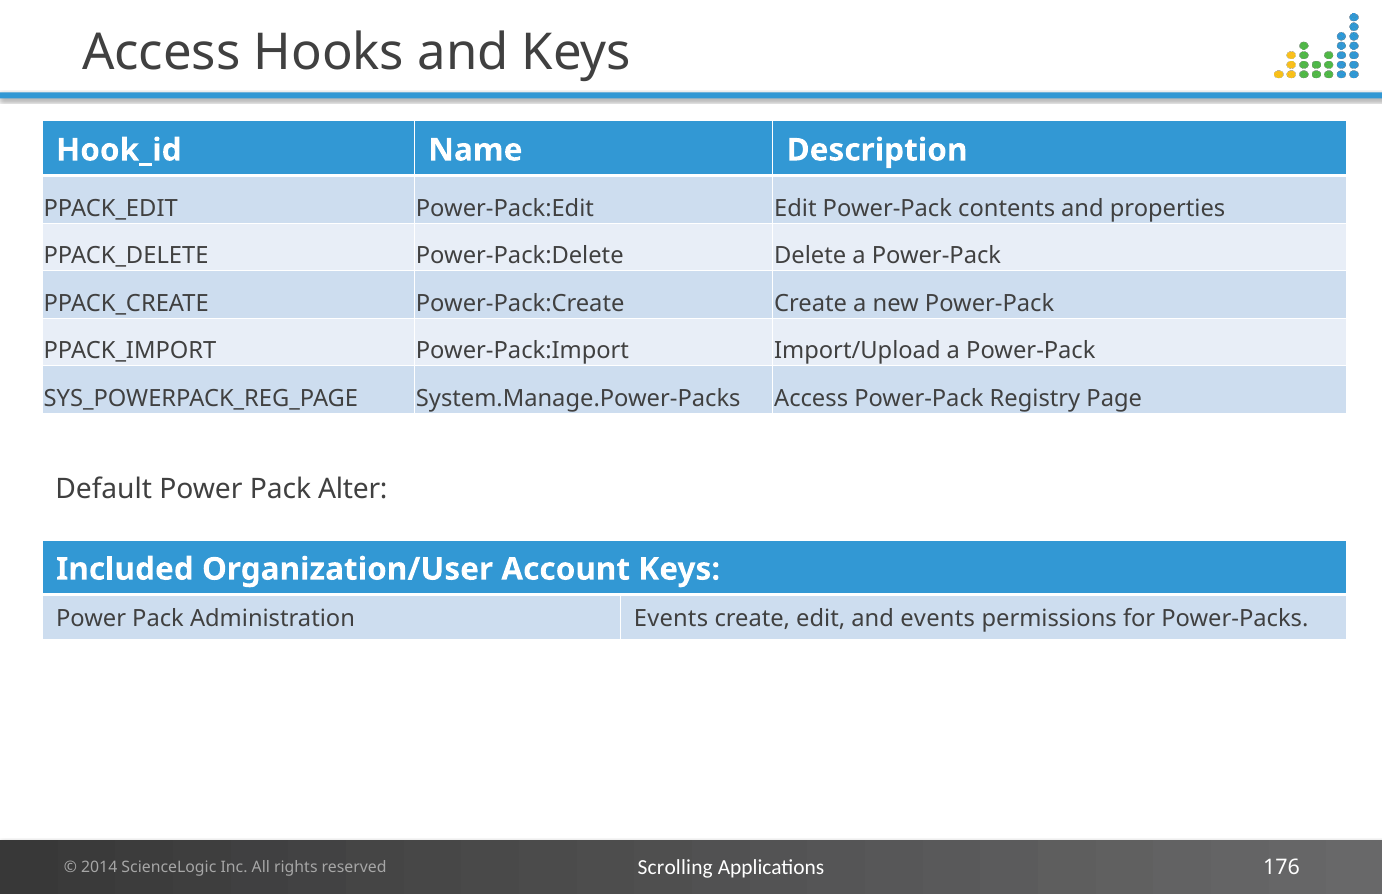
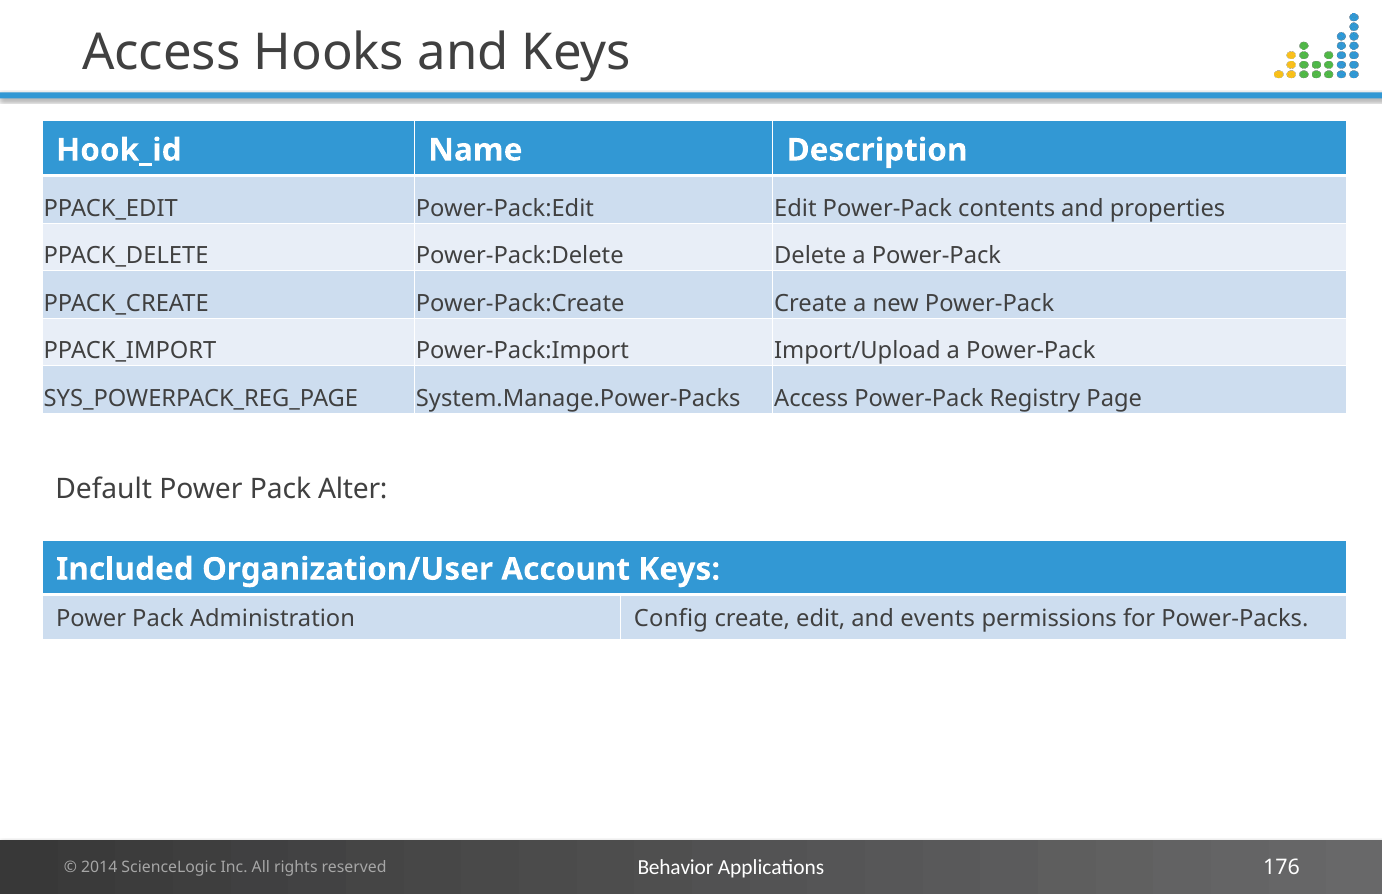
Administration Events: Events -> Config
Scrolling: Scrolling -> Behavior
